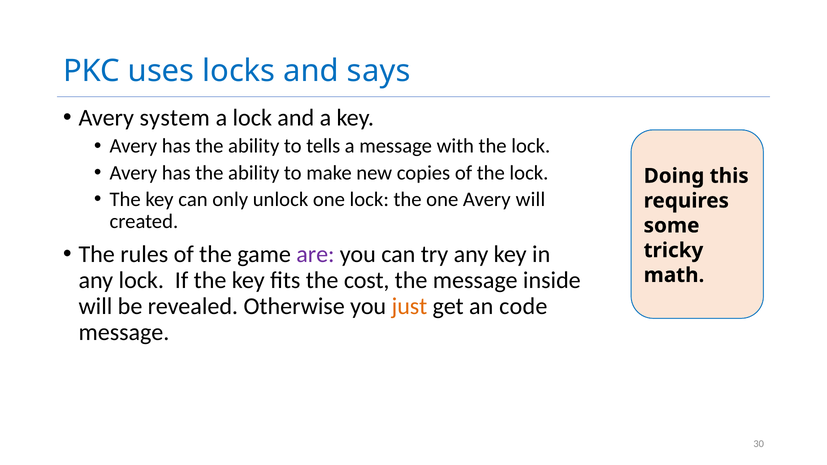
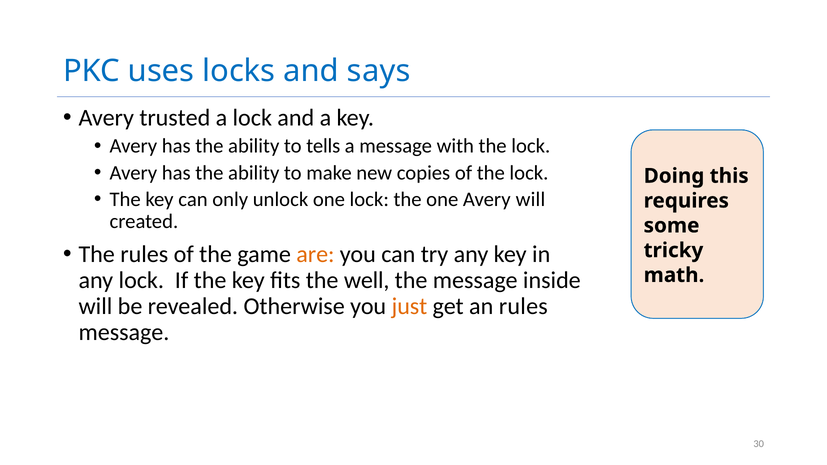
system: system -> trusted
are colour: purple -> orange
cost: cost -> well
an code: code -> rules
